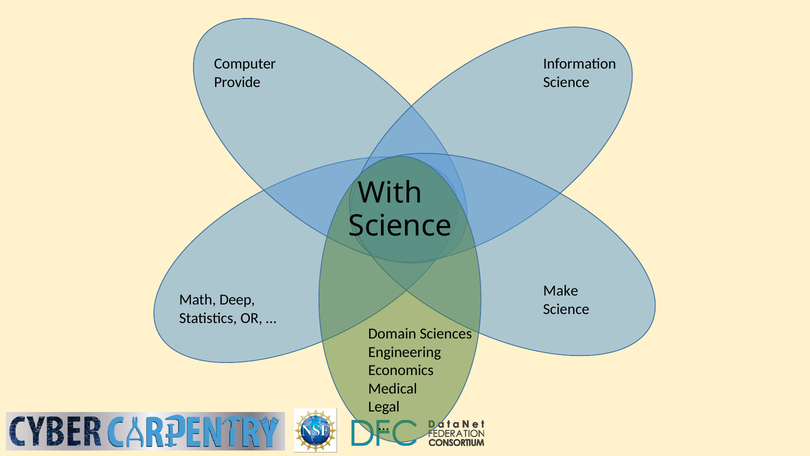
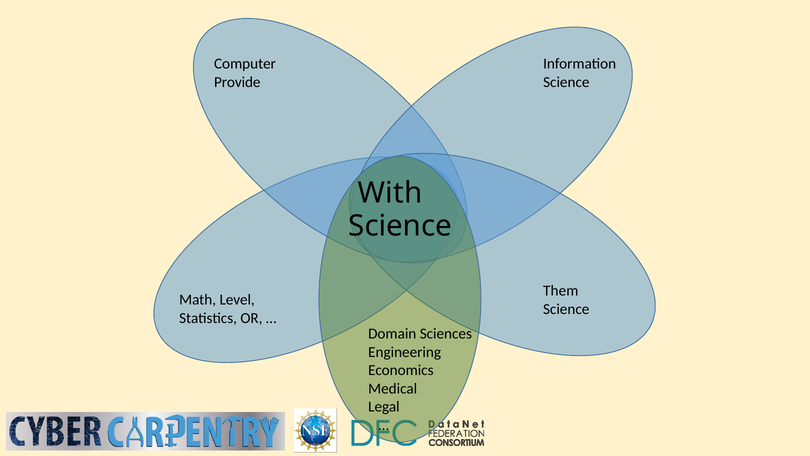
Make: Make -> Them
Deep: Deep -> Level
